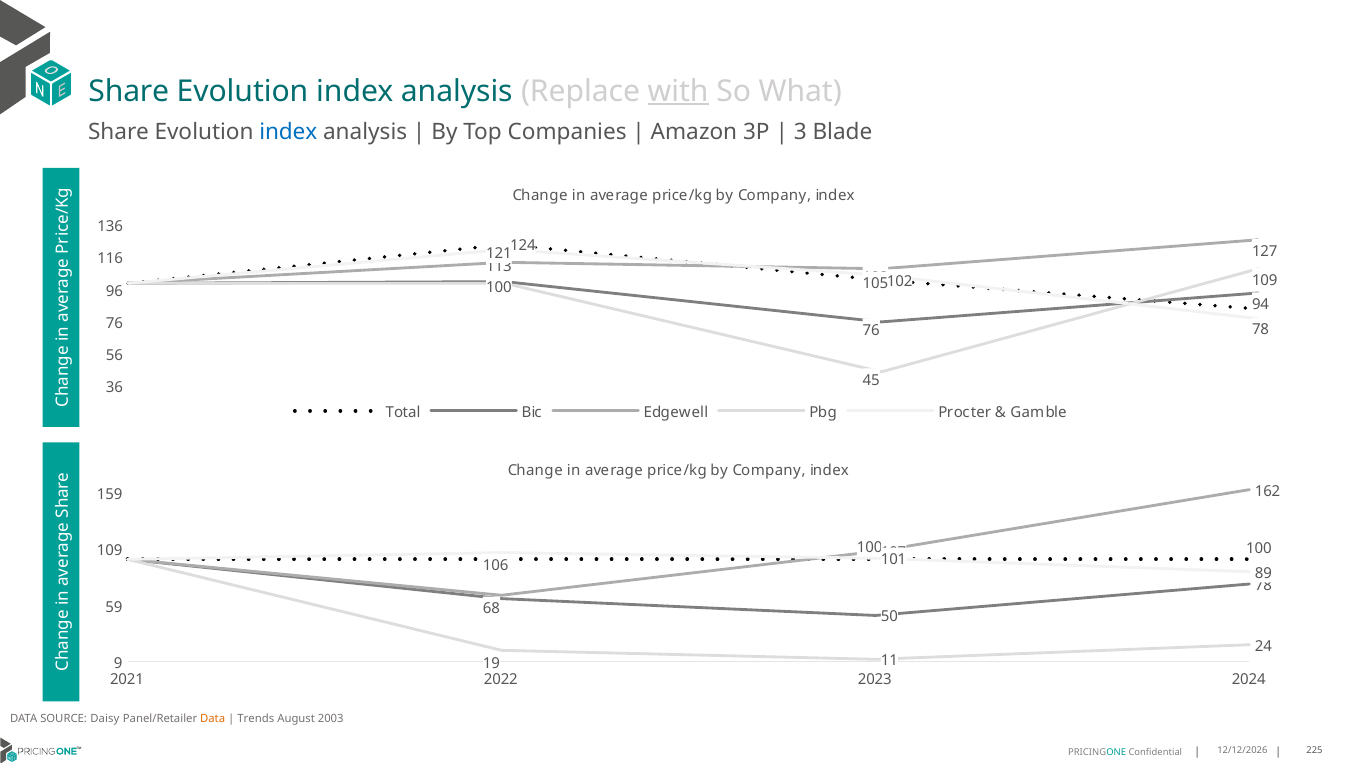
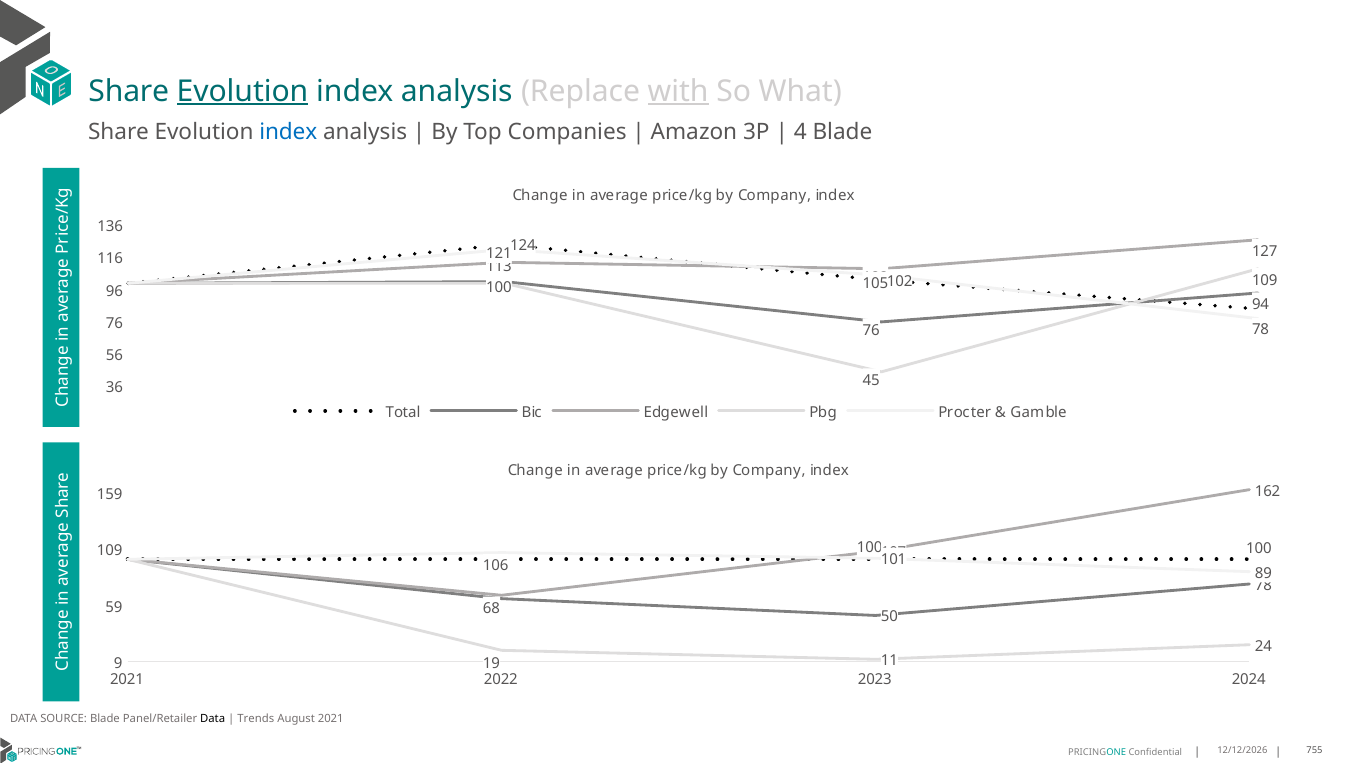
Evolution at (242, 91) underline: none -> present
3: 3 -> 4
SOURCE Daisy: Daisy -> Blade
Data at (213, 718) colour: orange -> black
August 2003: 2003 -> 2021
225: 225 -> 755
